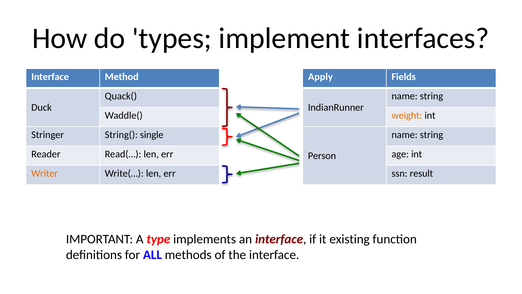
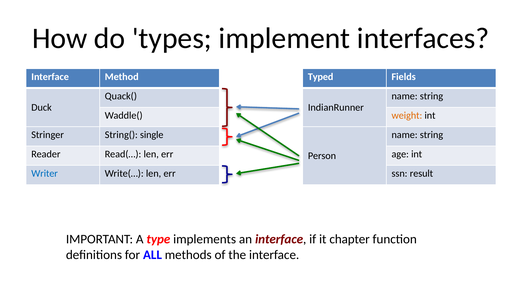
Apply: Apply -> Typed
Writer colour: orange -> blue
existing: existing -> chapter
